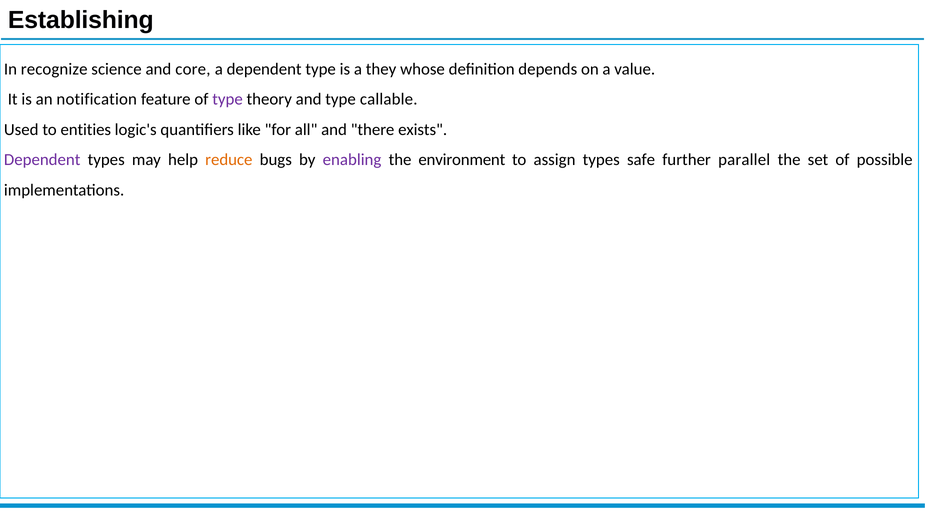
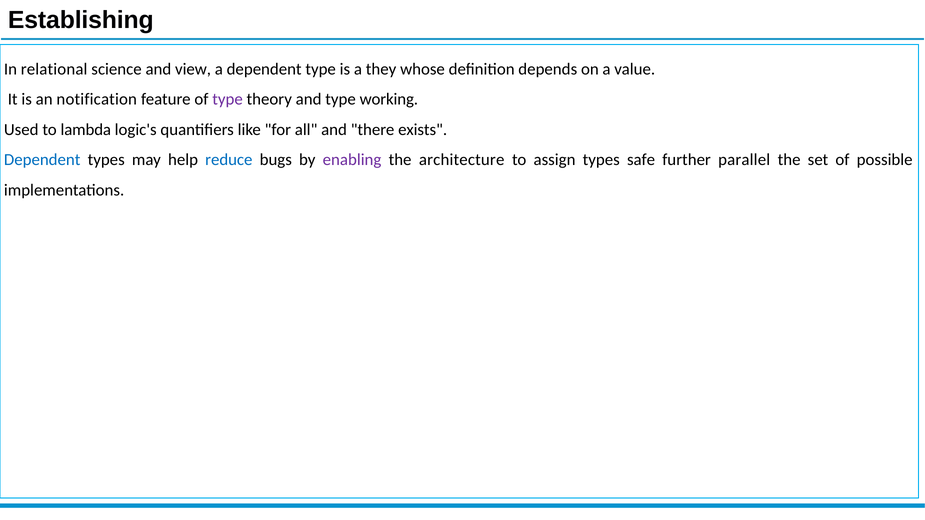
recognize: recognize -> relational
core: core -> view
callable: callable -> working
entities: entities -> lambda
Dependent at (42, 160) colour: purple -> blue
reduce colour: orange -> blue
environment: environment -> architecture
